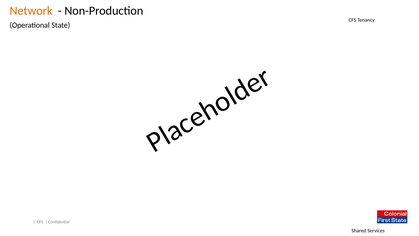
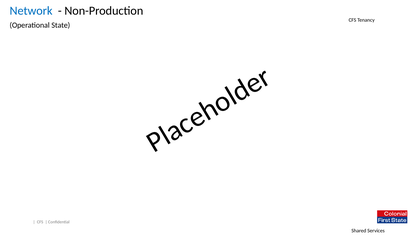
Network colour: orange -> blue
